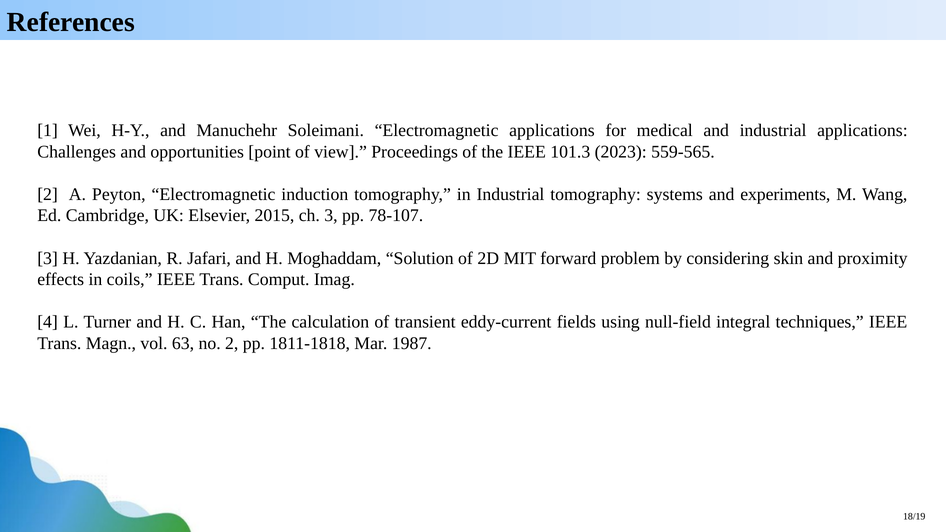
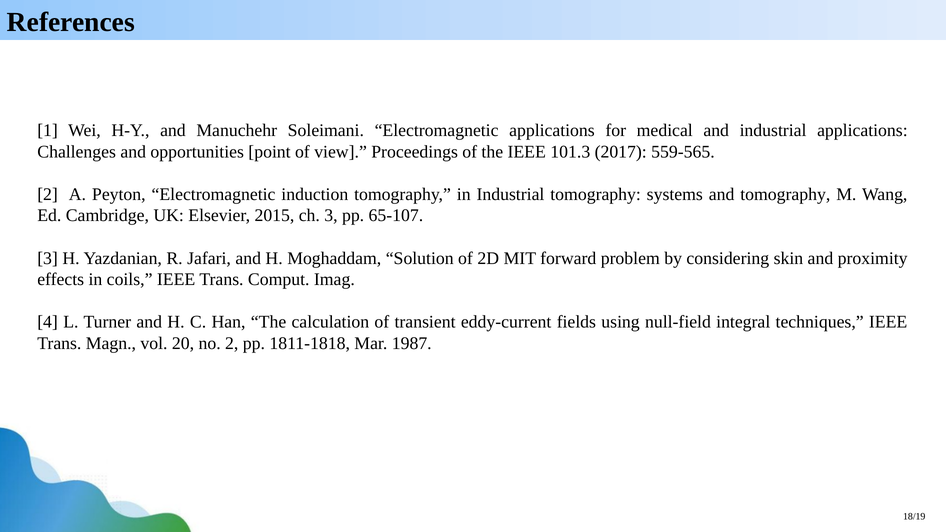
2023: 2023 -> 2017
and experiments: experiments -> tomography
78-107: 78-107 -> 65-107
63: 63 -> 20
